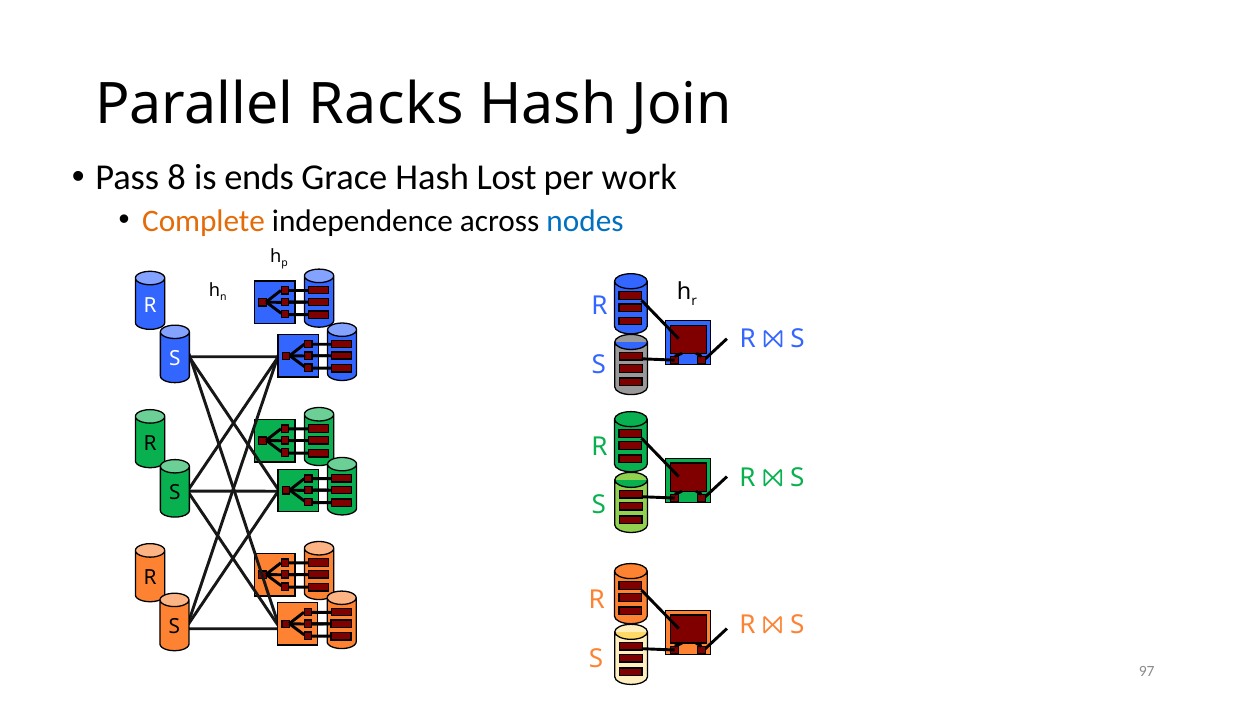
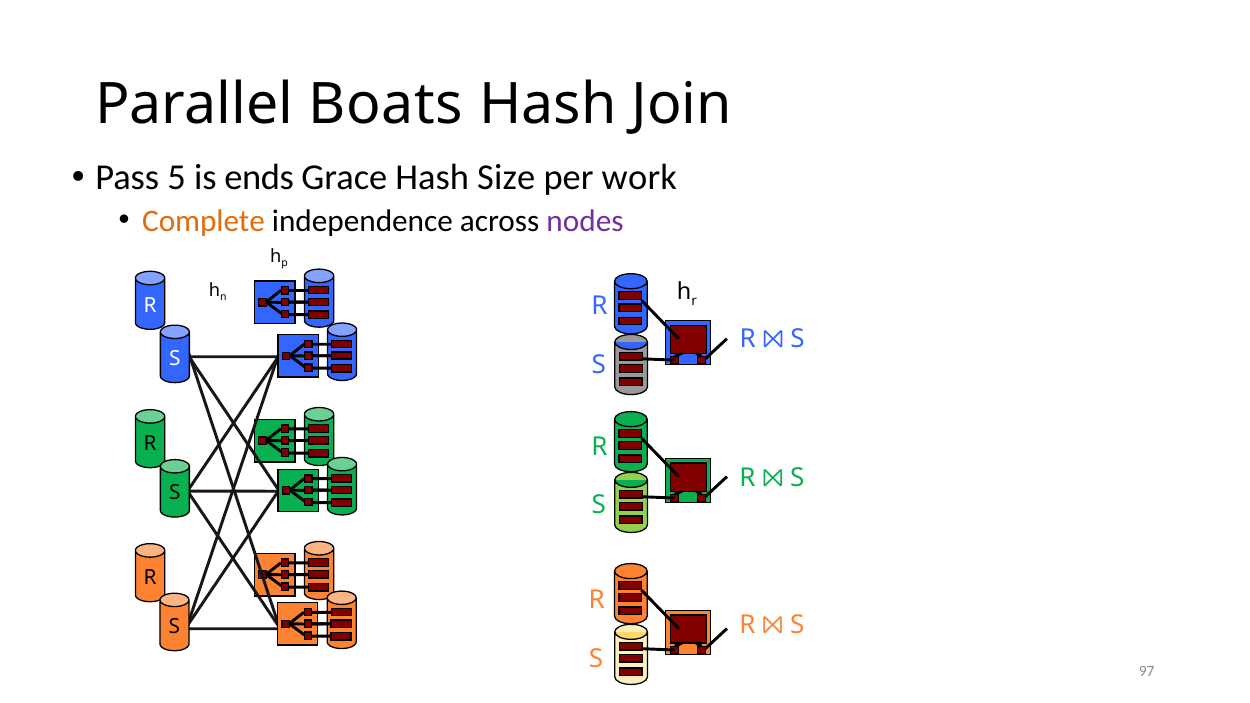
Racks: Racks -> Boats
8: 8 -> 5
Lost: Lost -> Size
nodes colour: blue -> purple
